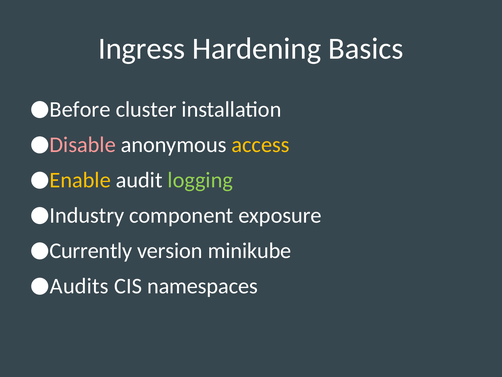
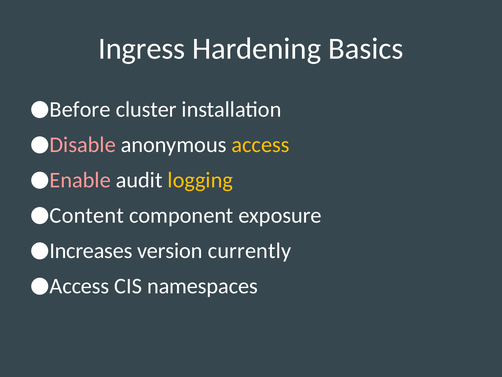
Enable colour: yellow -> pink
logging colour: light green -> yellow
Industry: Industry -> Content
Currently: Currently -> Increases
minikube: minikube -> currently
Audits at (79, 286): Audits -> Access
